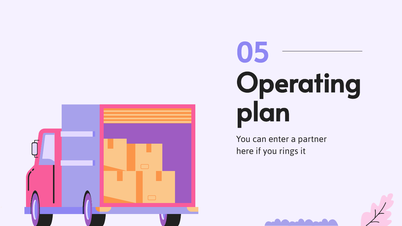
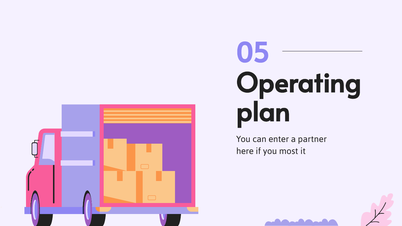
rings: rings -> most
